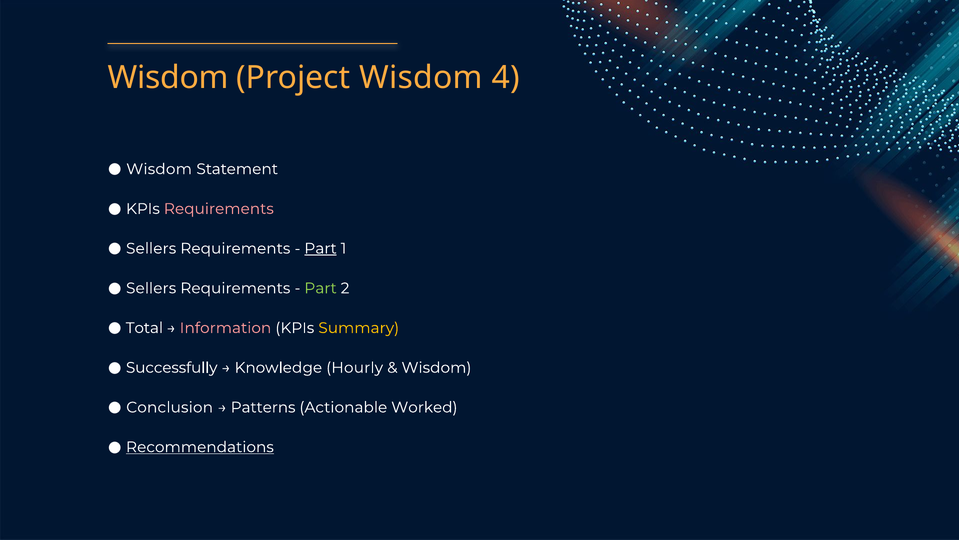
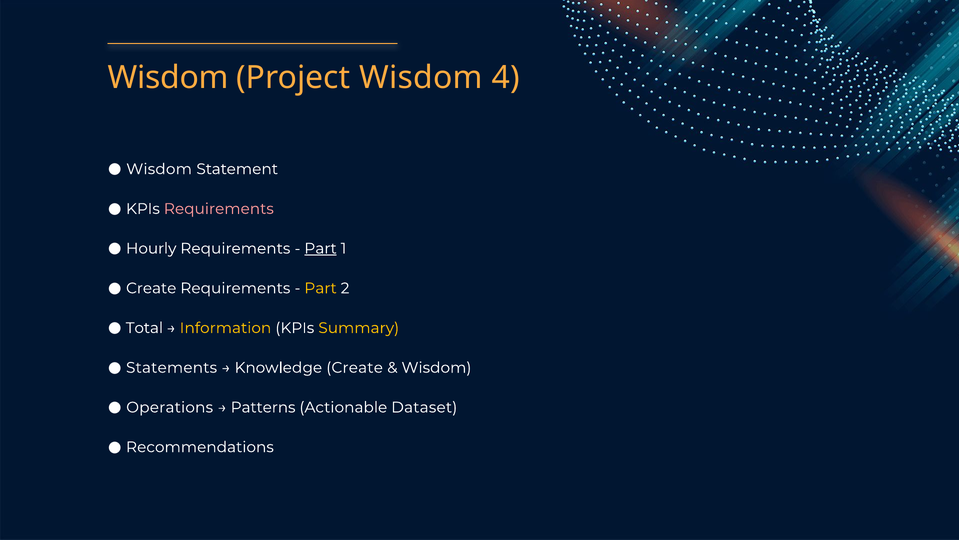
Sellers at (151, 248): Sellers -> Hourly
Sellers at (151, 288): Sellers -> Create
Part at (320, 288) colour: light green -> yellow
Information colour: pink -> yellow
Successfully: Successfully -> Statements
Knowledge Hourly: Hourly -> Create
Conclusion: Conclusion -> Operations
Worked: Worked -> Dataset
Recommendations underline: present -> none
